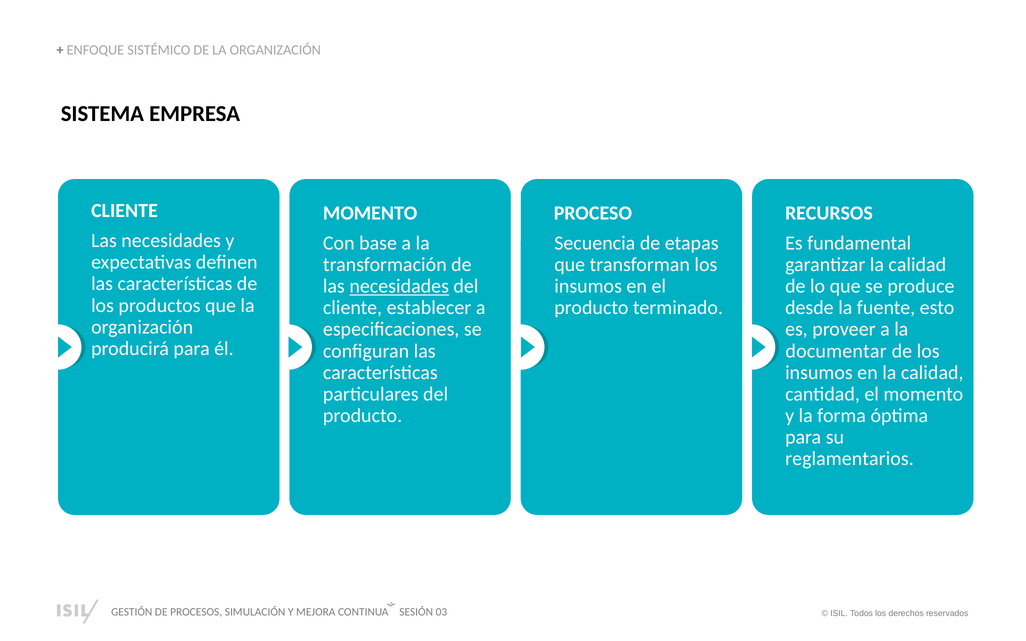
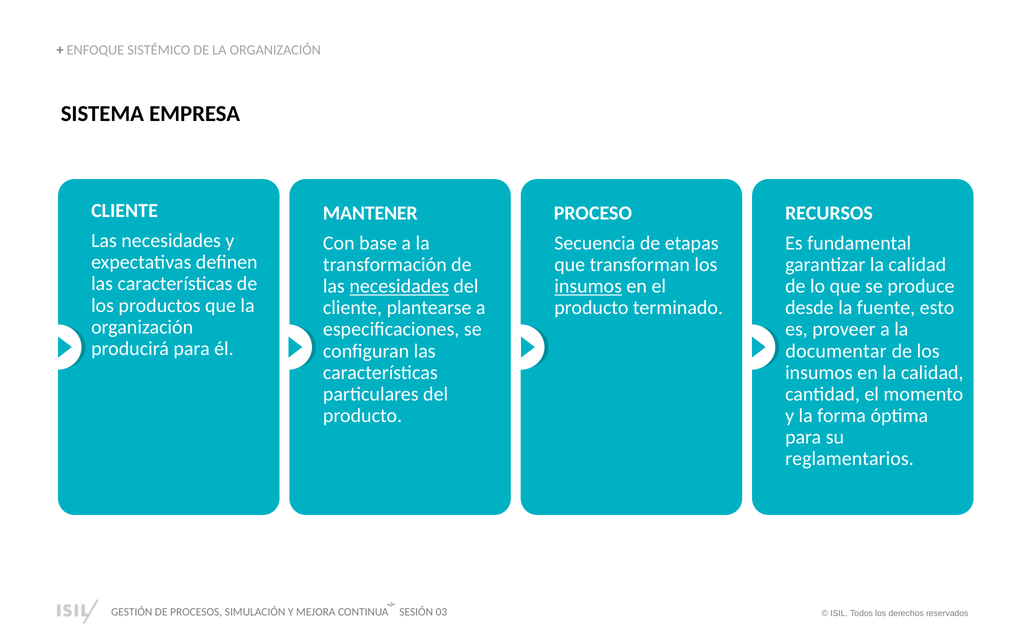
MOMENTO at (370, 213): MOMENTO -> MANTENER
insumos at (588, 286) underline: none -> present
establecer: establecer -> plantearse
